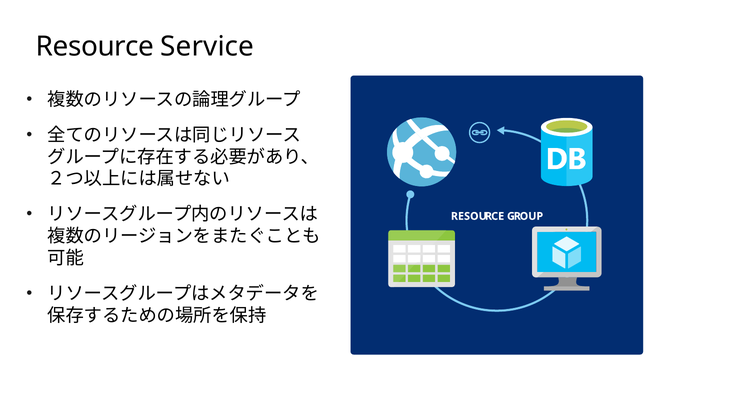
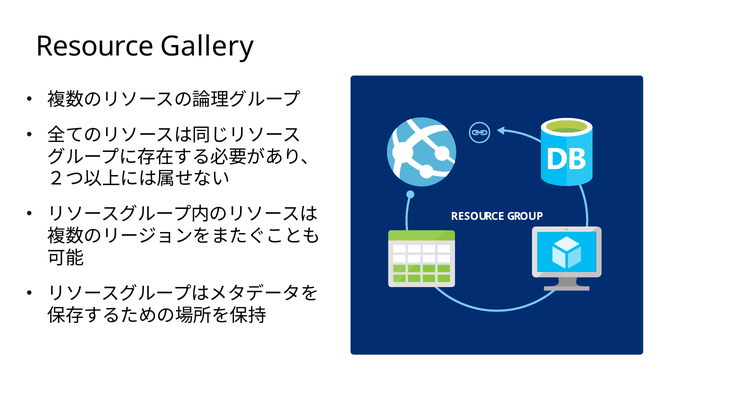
Service: Service -> Gallery
